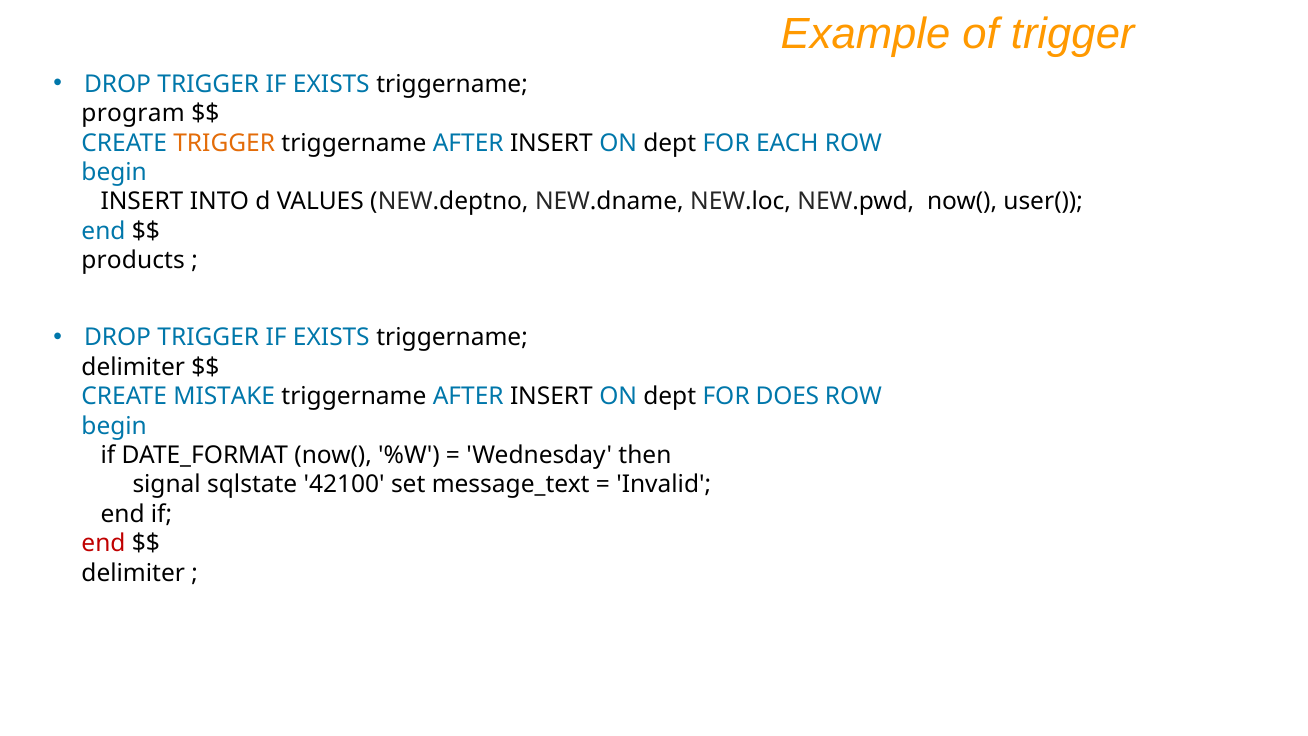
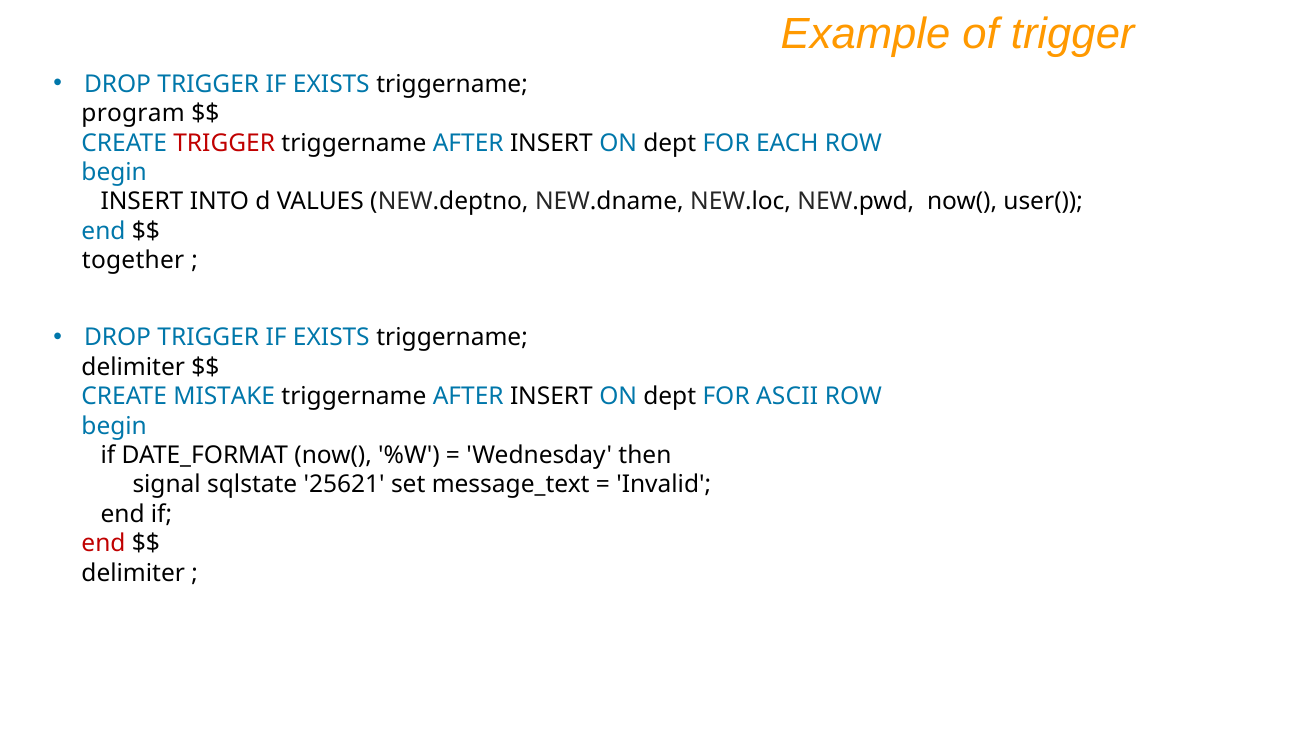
TRIGGER at (224, 143) colour: orange -> red
products: products -> together
DOES: DOES -> ASCII
42100: 42100 -> 25621
